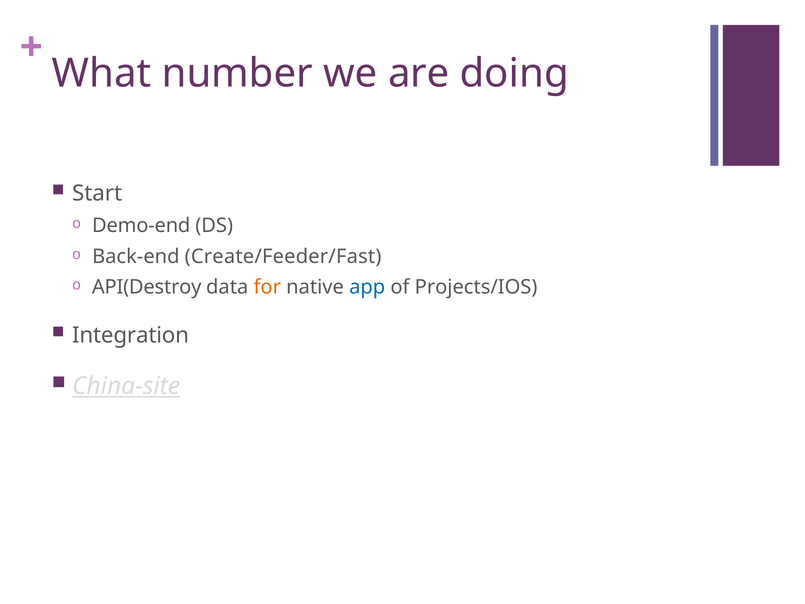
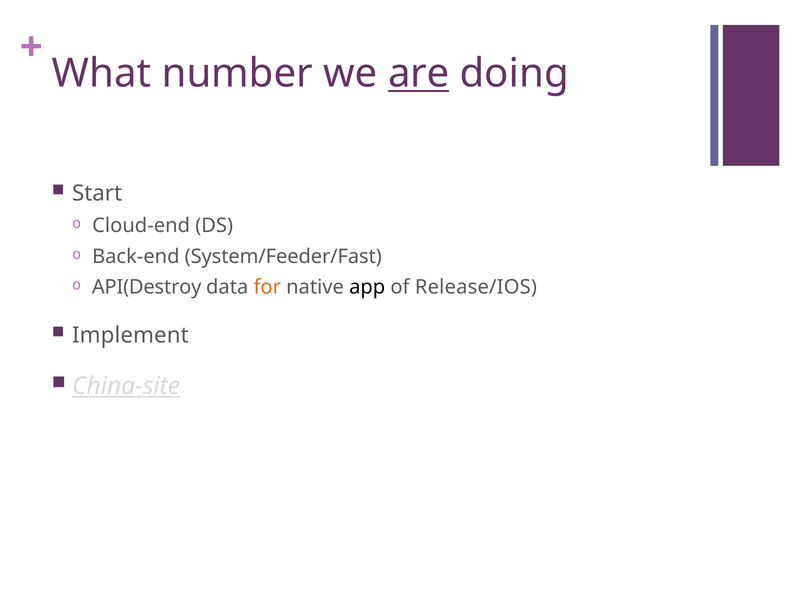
are underline: none -> present
Demo-end: Demo-end -> Cloud-end
Create/Feeder/Fast: Create/Feeder/Fast -> System/Feeder/Fast
app colour: blue -> black
Projects/IOS: Projects/IOS -> Release/IOS
Integration: Integration -> Implement
